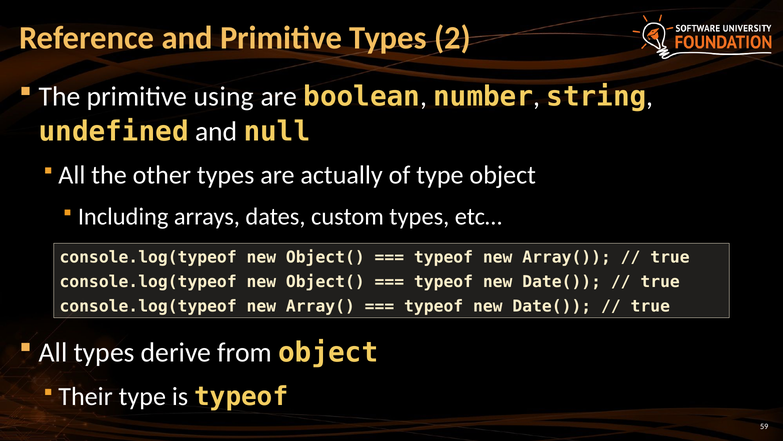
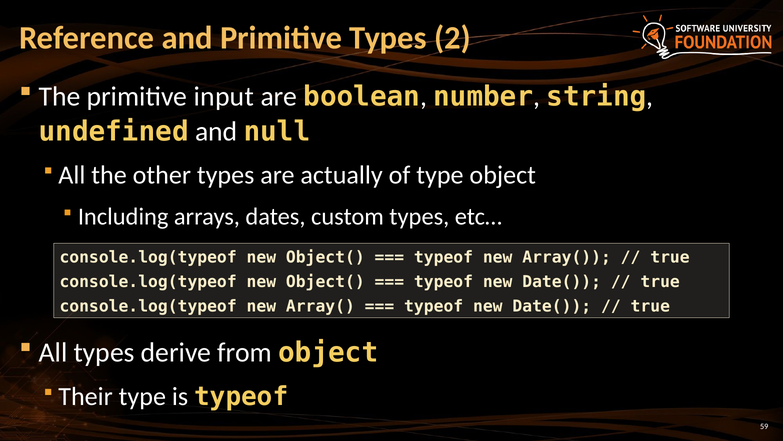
using: using -> input
